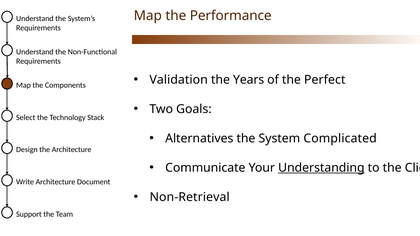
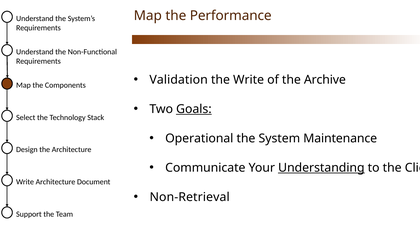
the Years: Years -> Write
Perfect: Perfect -> Archive
Goals underline: none -> present
Alternatives: Alternatives -> Operational
Complicated: Complicated -> Maintenance
